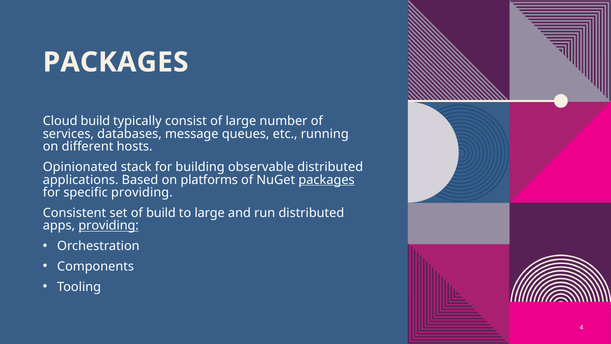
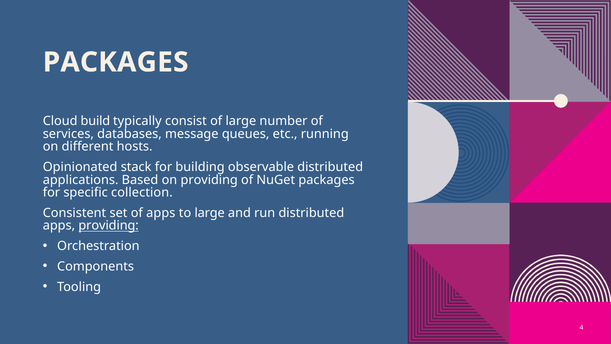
on platforms: platforms -> providing
packages at (327, 180) underline: present -> none
specific providing: providing -> collection
of build: build -> apps
